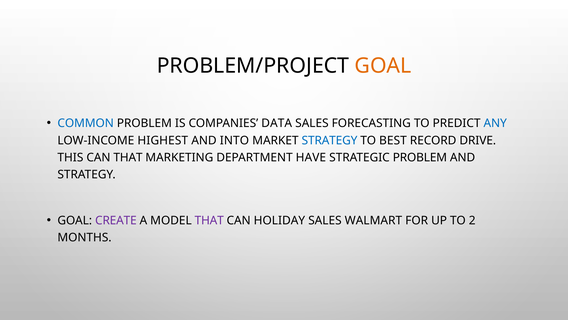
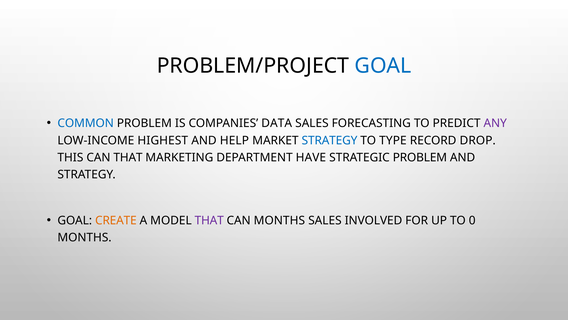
GOAL at (383, 66) colour: orange -> blue
ANY colour: blue -> purple
INTO: INTO -> HELP
BEST: BEST -> TYPE
DRIVE: DRIVE -> DROP
CREATE colour: purple -> orange
CAN HOLIDAY: HOLIDAY -> MONTHS
WALMART: WALMART -> INVOLVED
2: 2 -> 0
